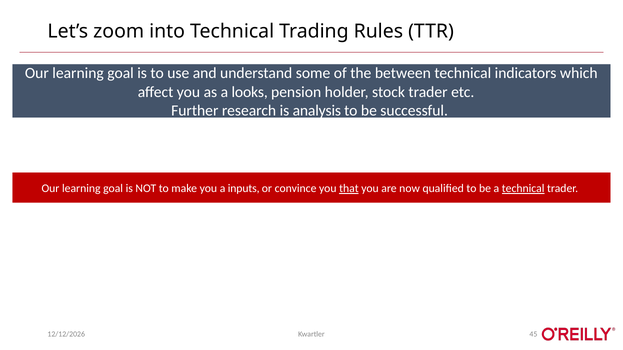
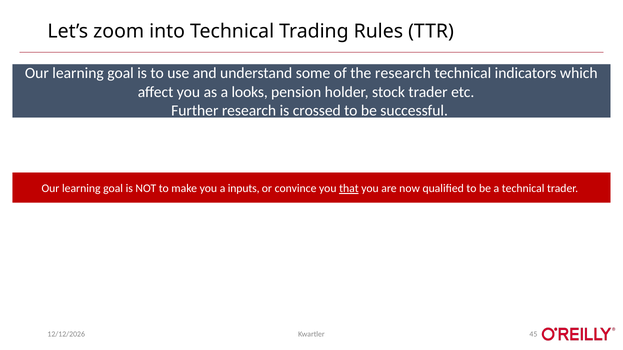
the between: between -> research
analysis: analysis -> crossed
technical at (523, 189) underline: present -> none
